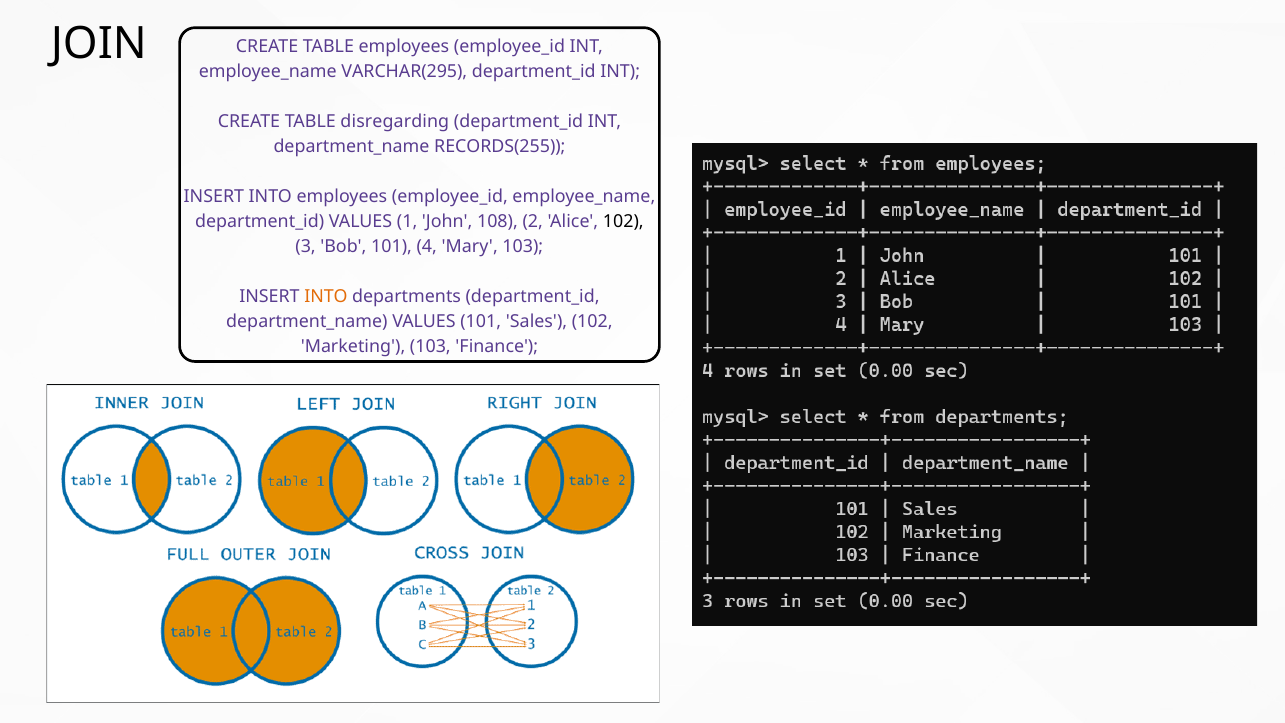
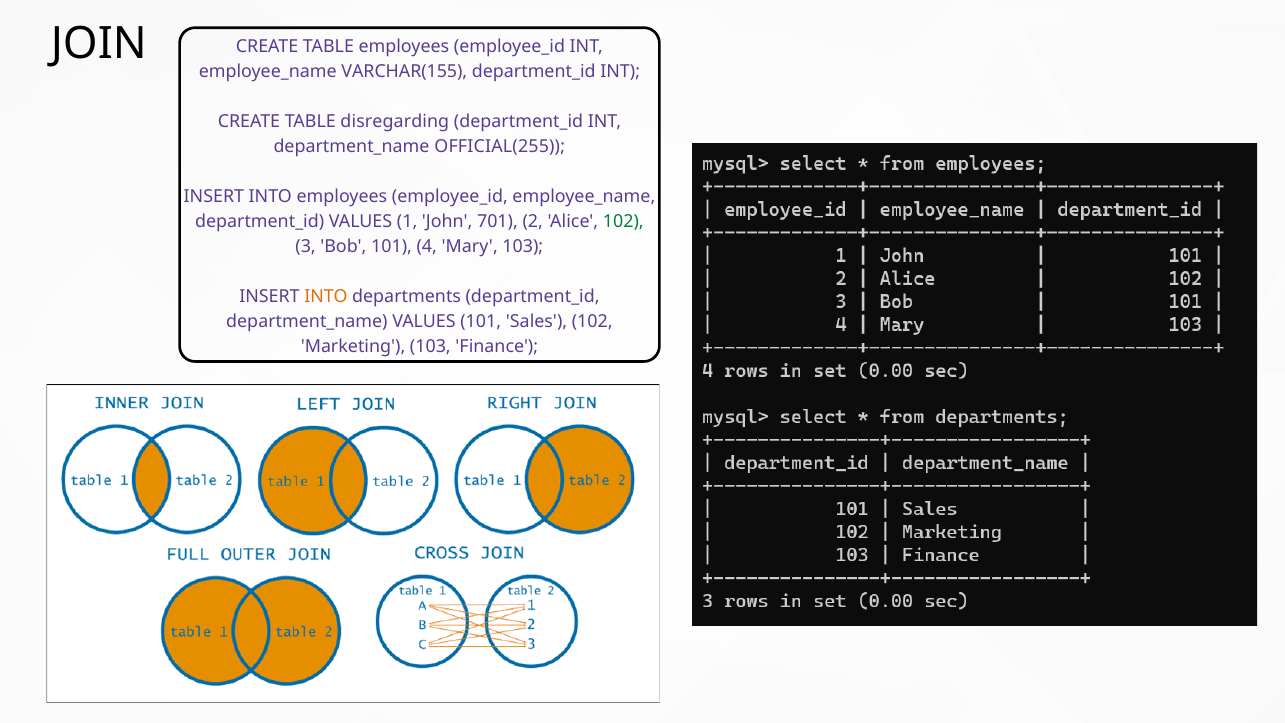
VARCHAR(295: VARCHAR(295 -> VARCHAR(155
RECORDS(255: RECORDS(255 -> OFFICIAL(255
108: 108 -> 701
102 at (623, 222) colour: black -> green
